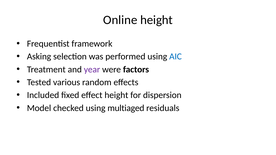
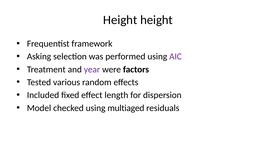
Online at (120, 20): Online -> Height
AIC colour: blue -> purple
effect height: height -> length
